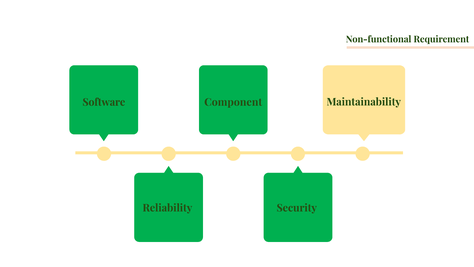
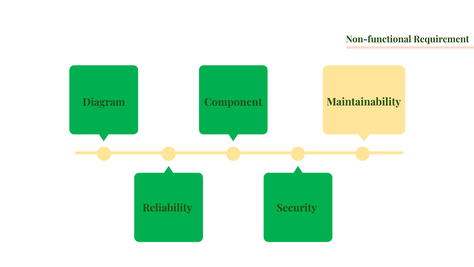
Software: Software -> Diagram
